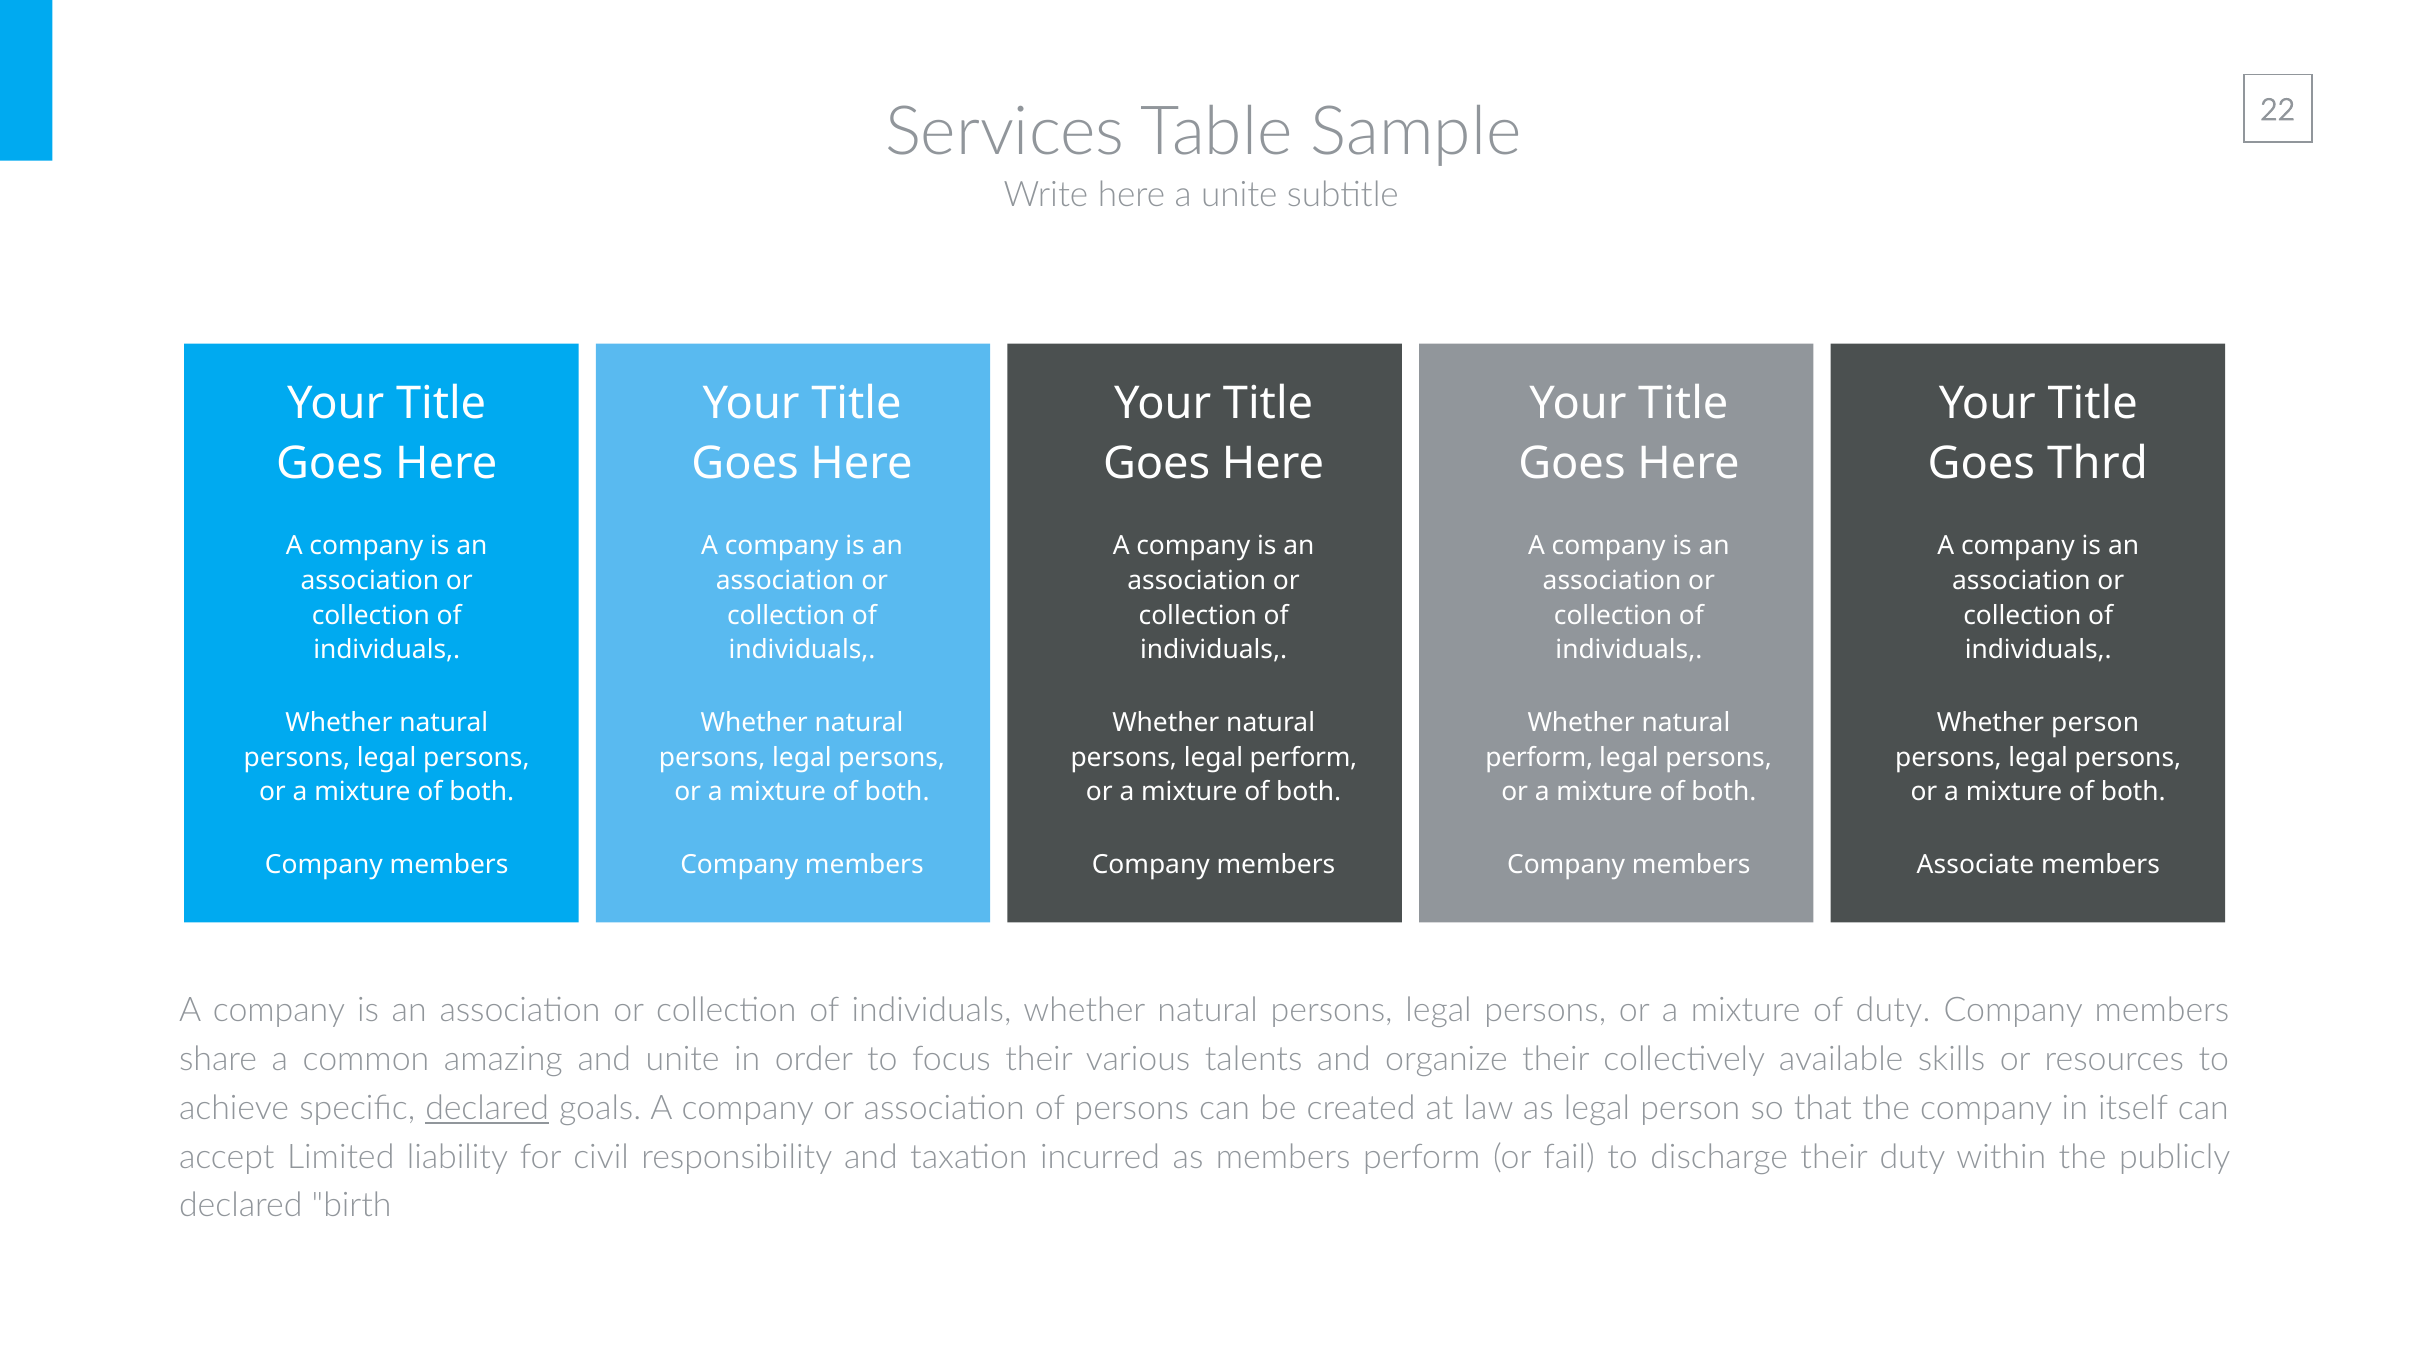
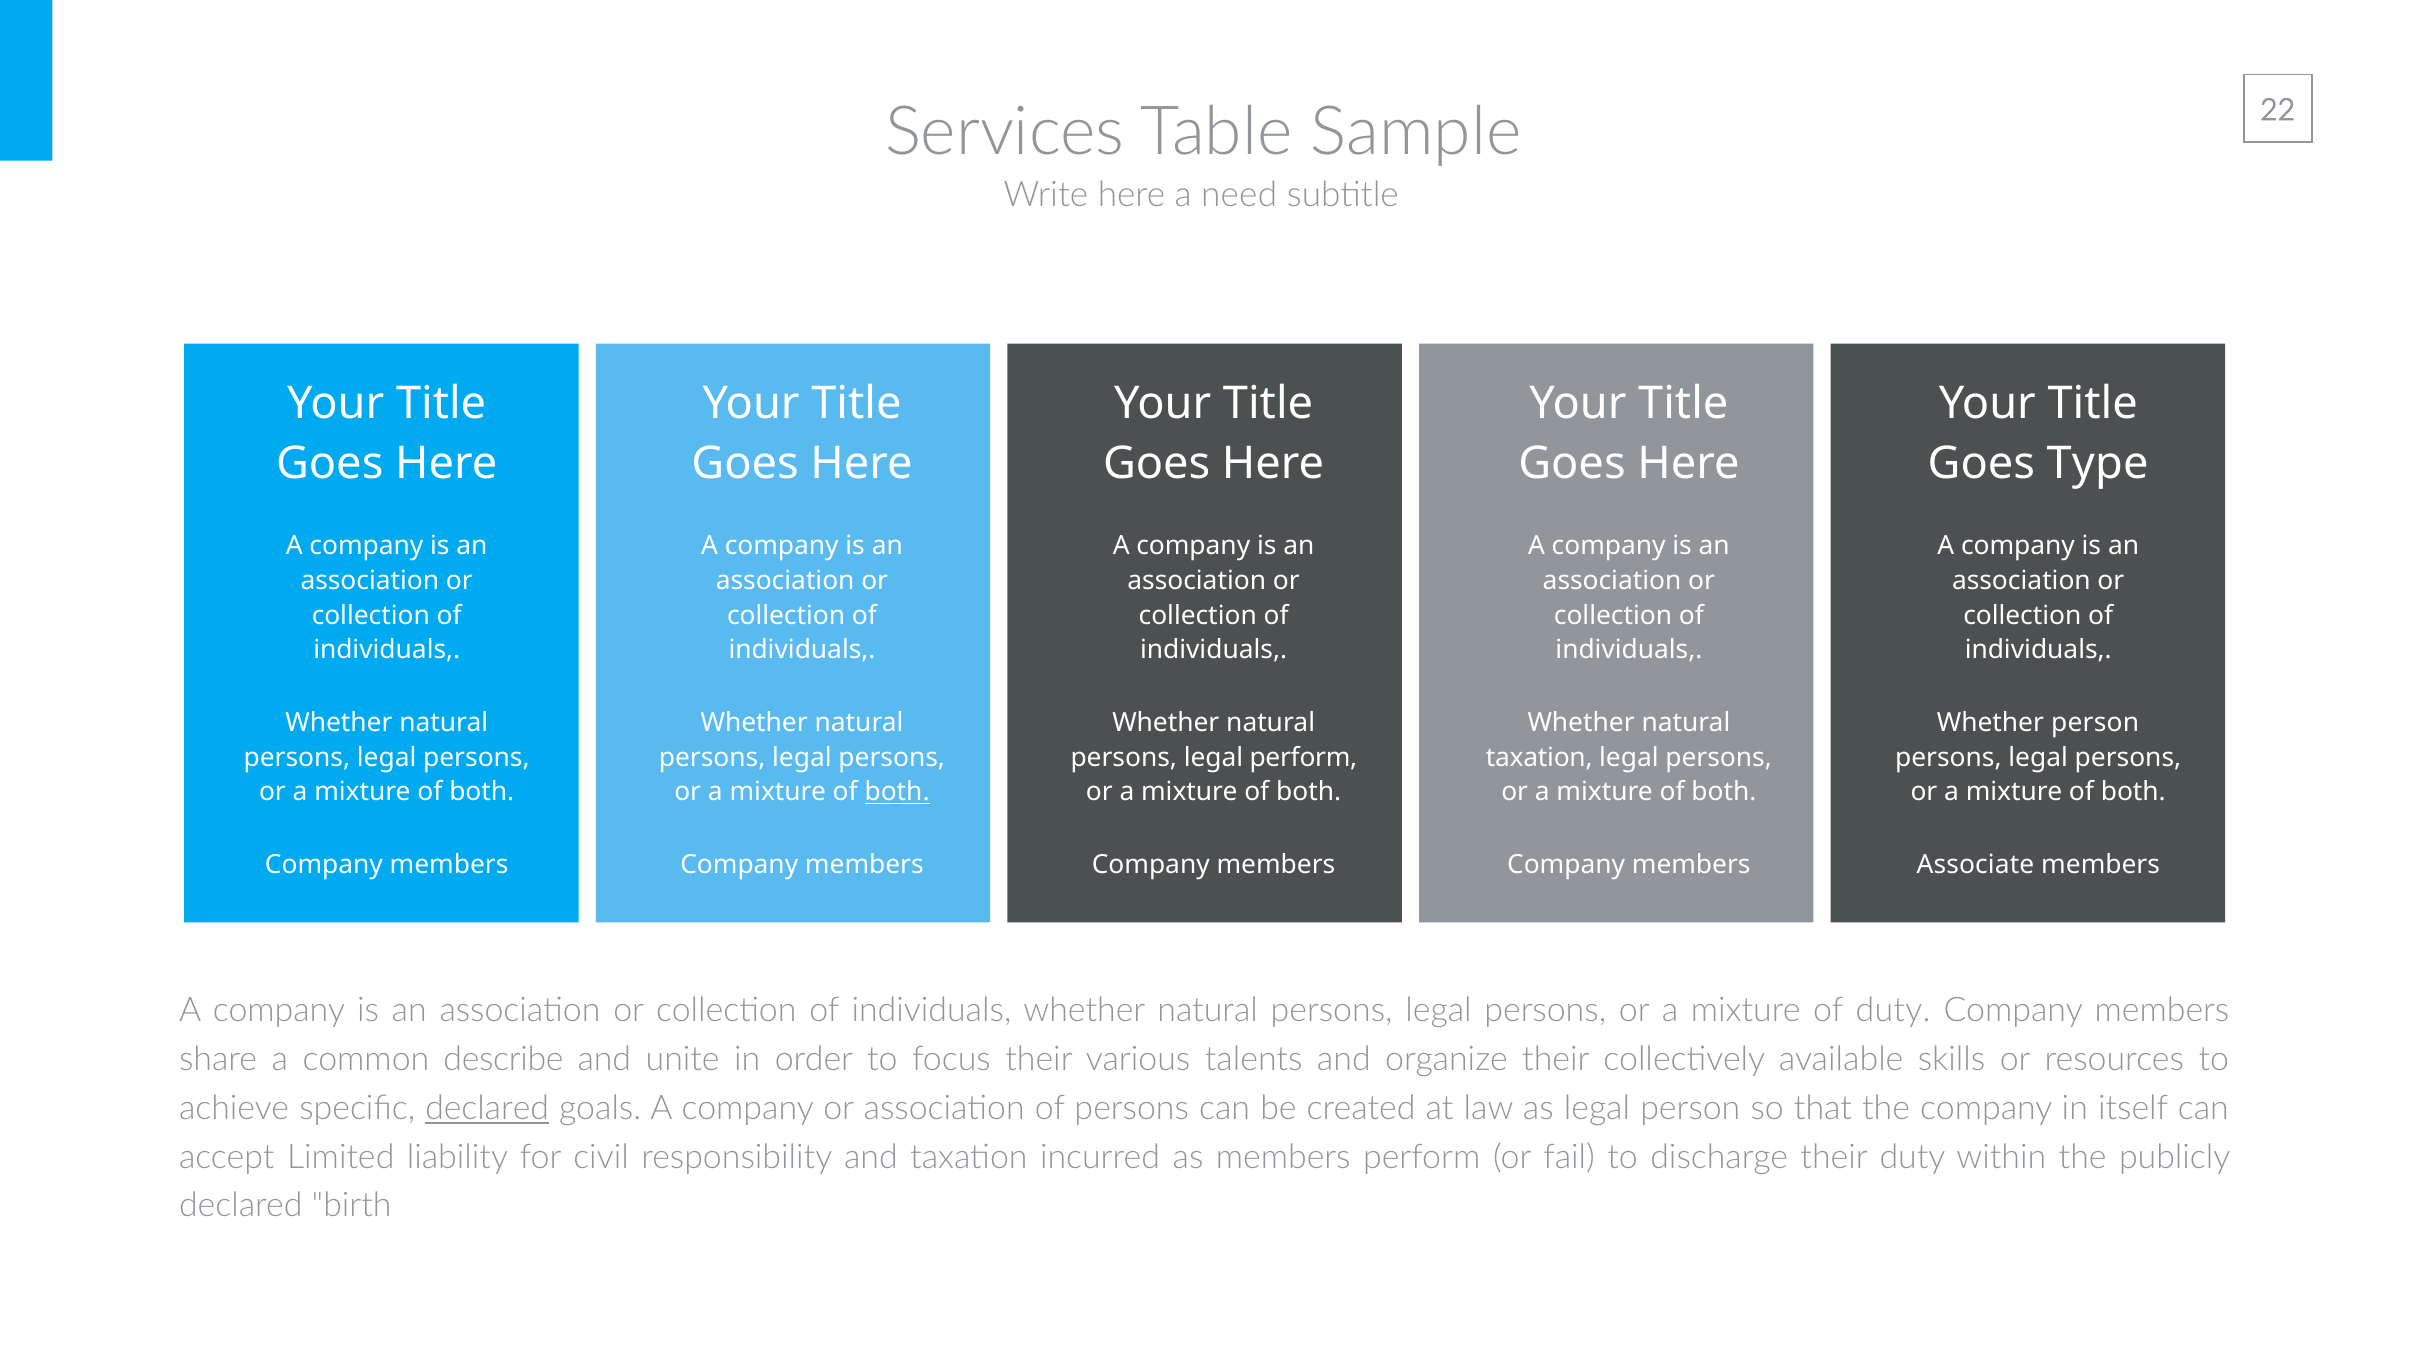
a unite: unite -> need
Thrd: Thrd -> Type
perform at (1539, 758): perform -> taxation
both at (897, 792) underline: none -> present
amazing: amazing -> describe
